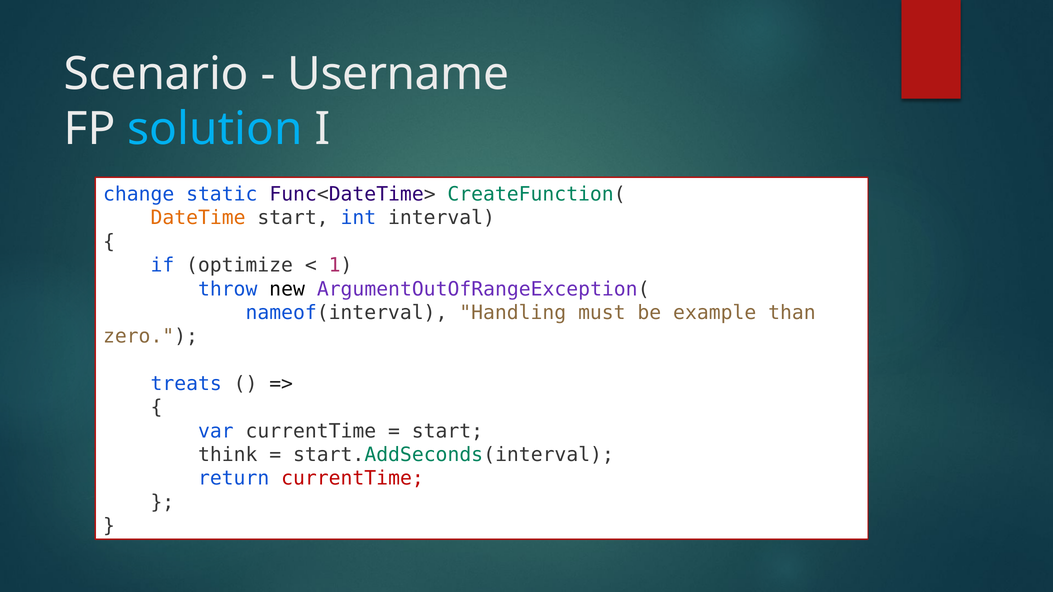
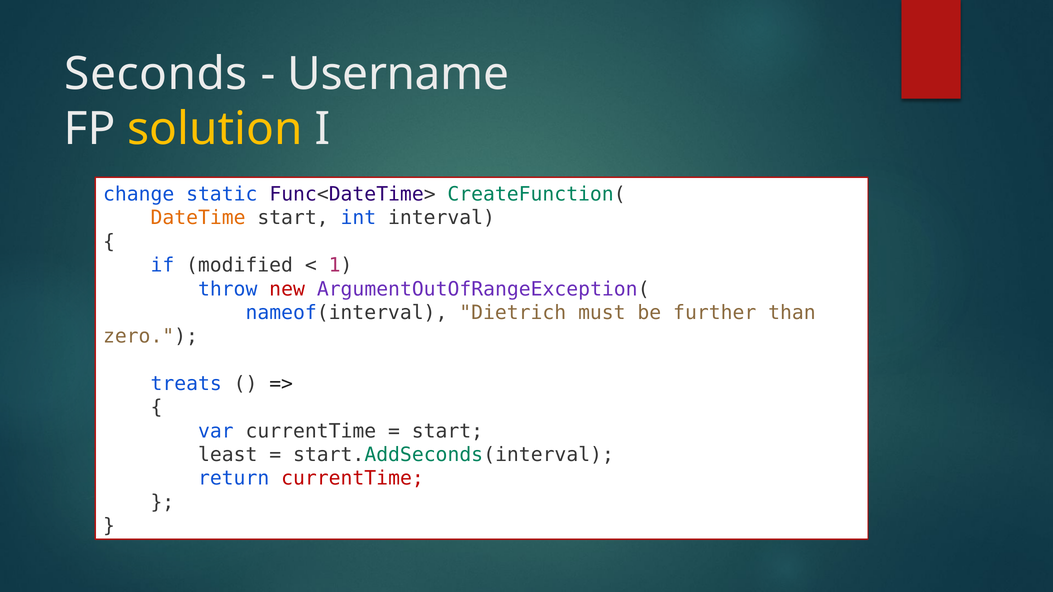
Scenario: Scenario -> Seconds
solution colour: light blue -> yellow
optimize: optimize -> modified
new colour: black -> red
Handling: Handling -> Dietrich
example: example -> further
think: think -> least
